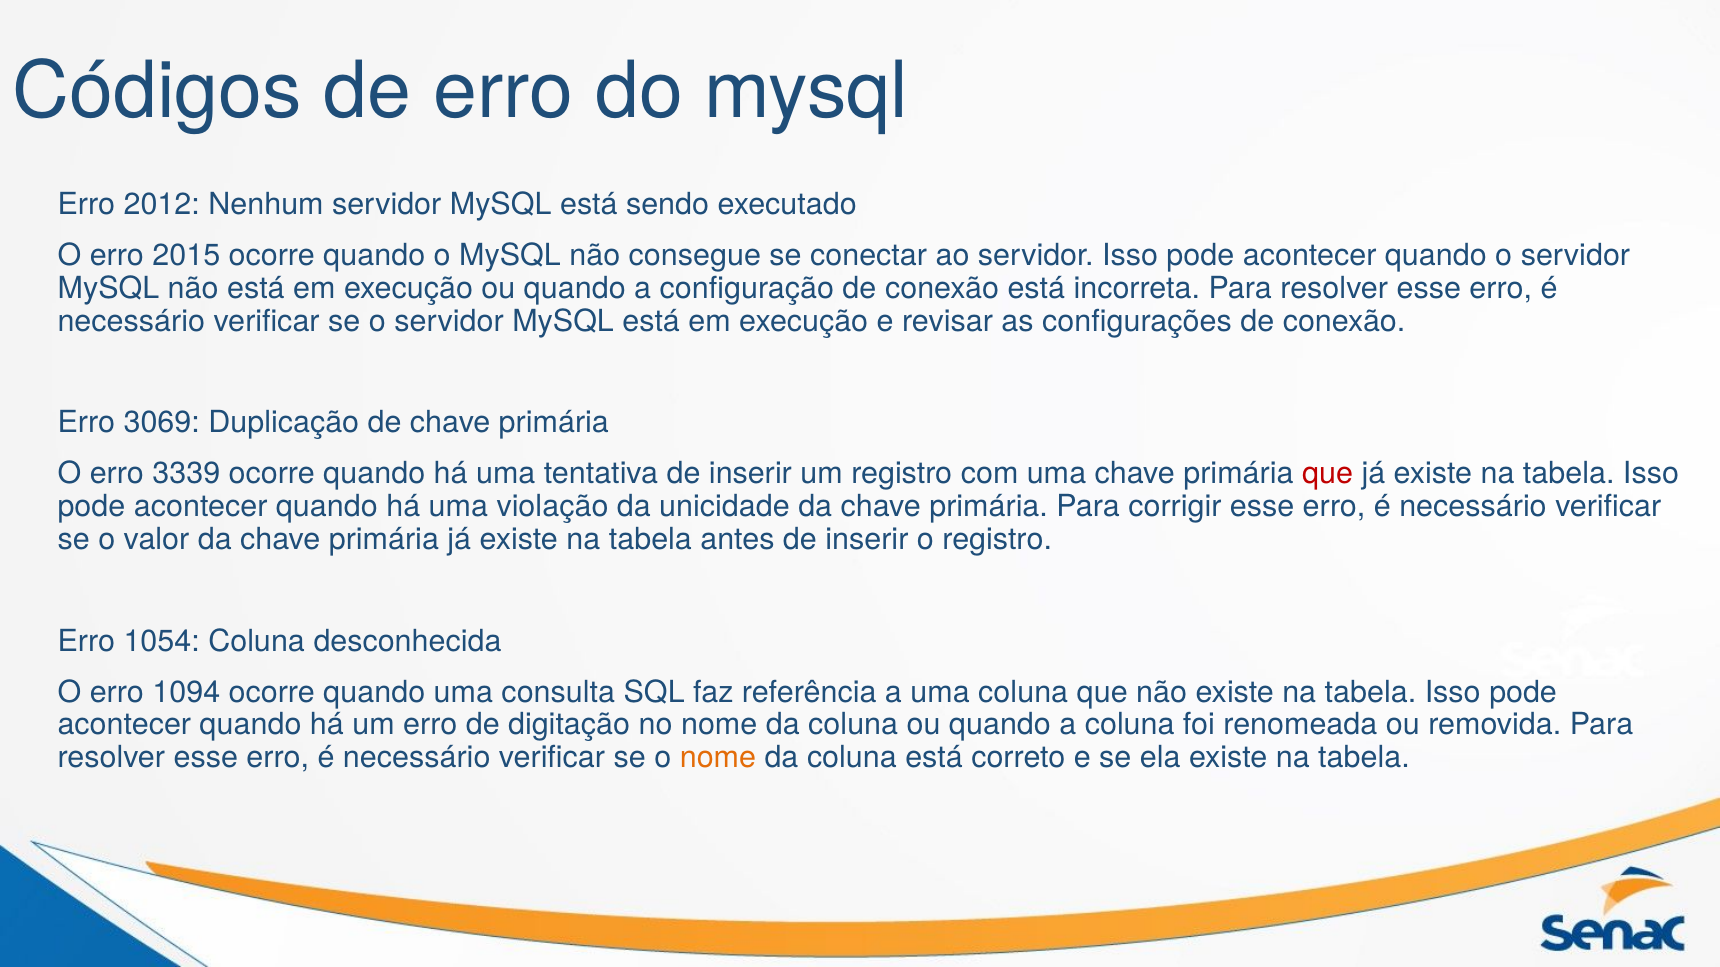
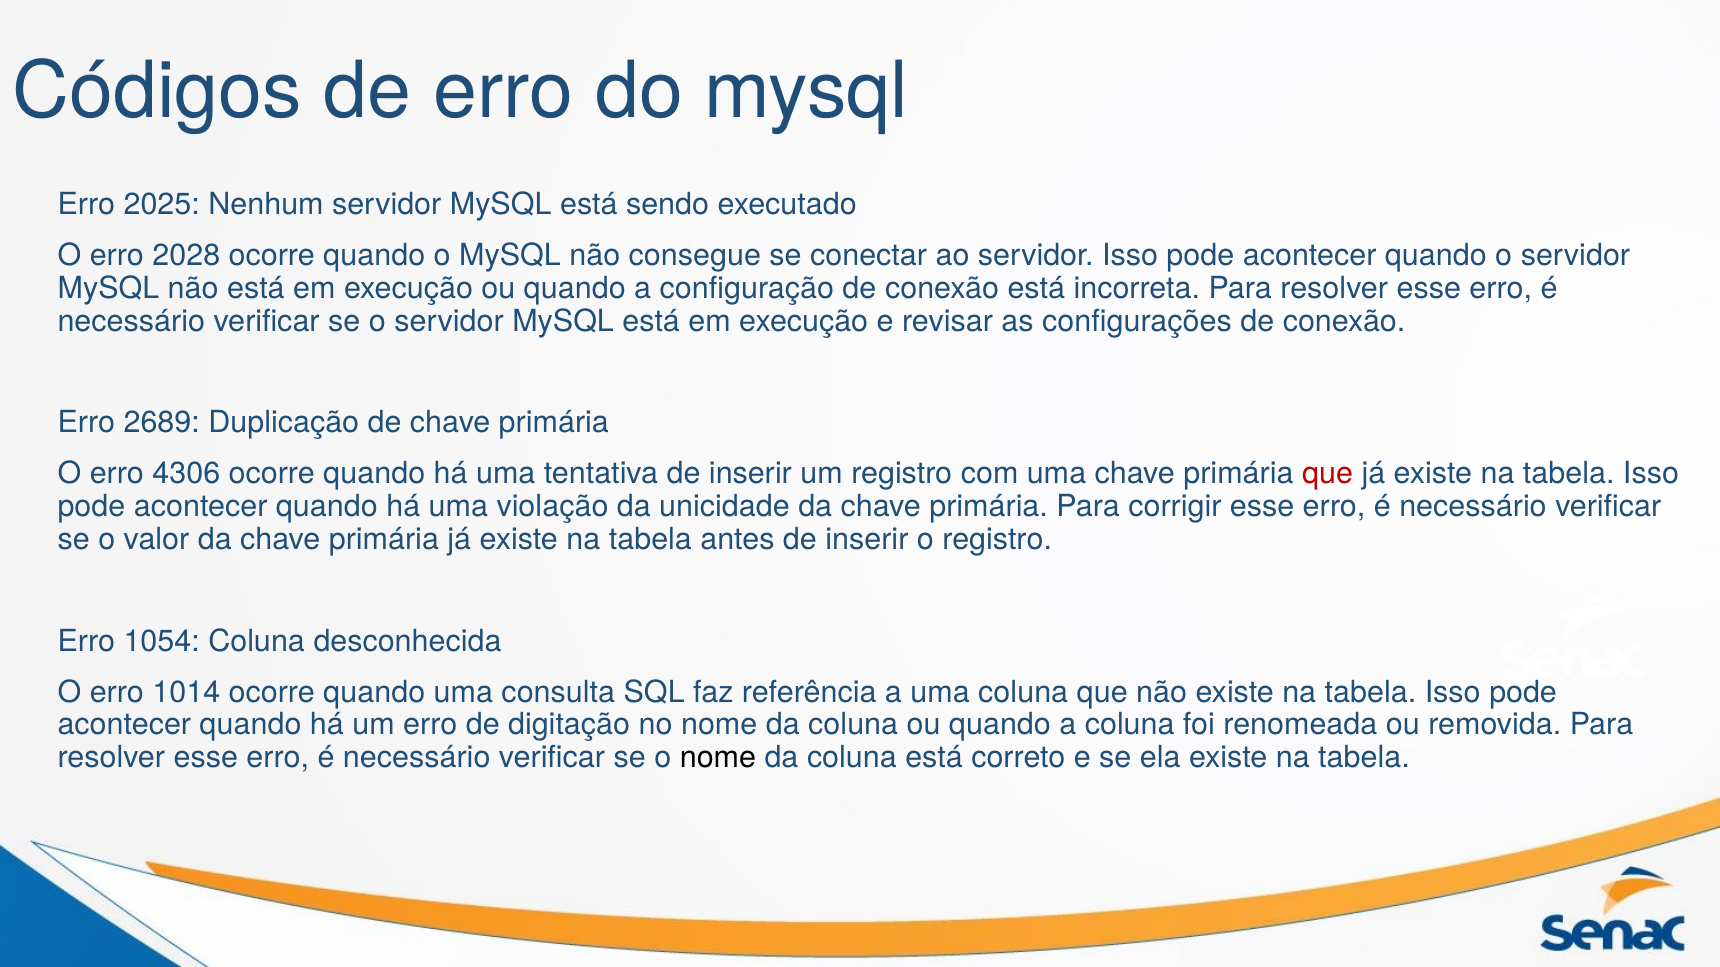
2012: 2012 -> 2025
2015: 2015 -> 2028
3069: 3069 -> 2689
3339: 3339 -> 4306
1094: 1094 -> 1014
nome at (718, 758) colour: orange -> black
